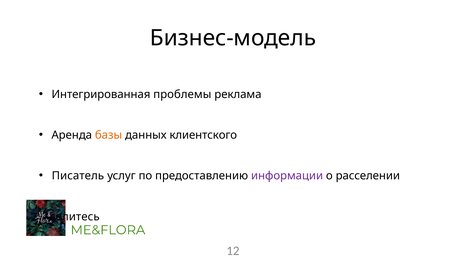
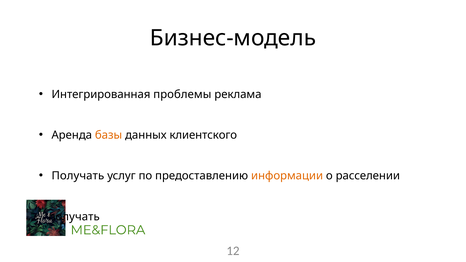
Писатель at (78, 176): Писатель -> Получать
информации colour: purple -> orange
делитесь at (74, 217): делитесь -> получать
